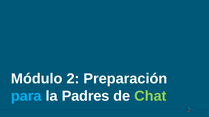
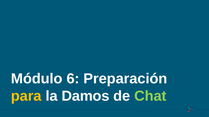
2: 2 -> 6
para colour: light blue -> yellow
Padres: Padres -> Damos
